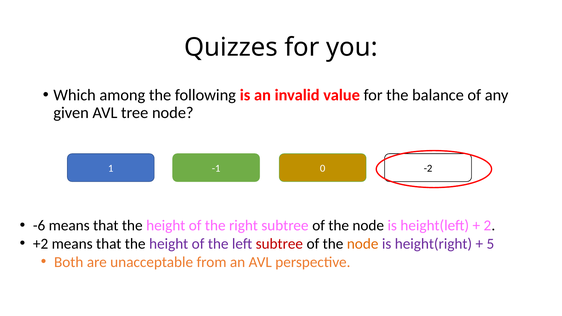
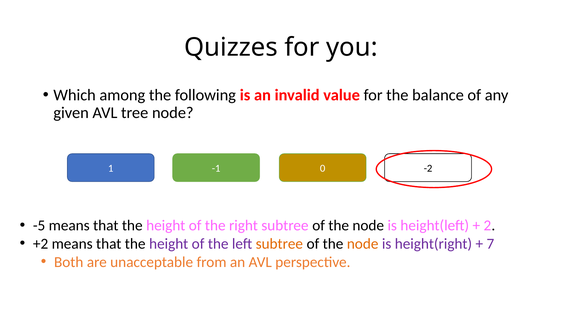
-6: -6 -> -5
subtree at (279, 244) colour: red -> orange
5: 5 -> 7
